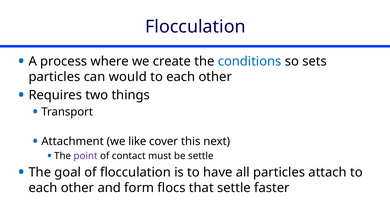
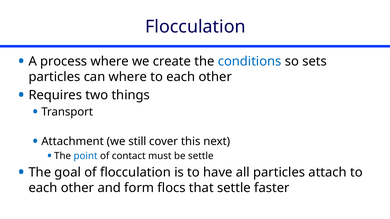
can would: would -> where
like: like -> still
point colour: purple -> blue
